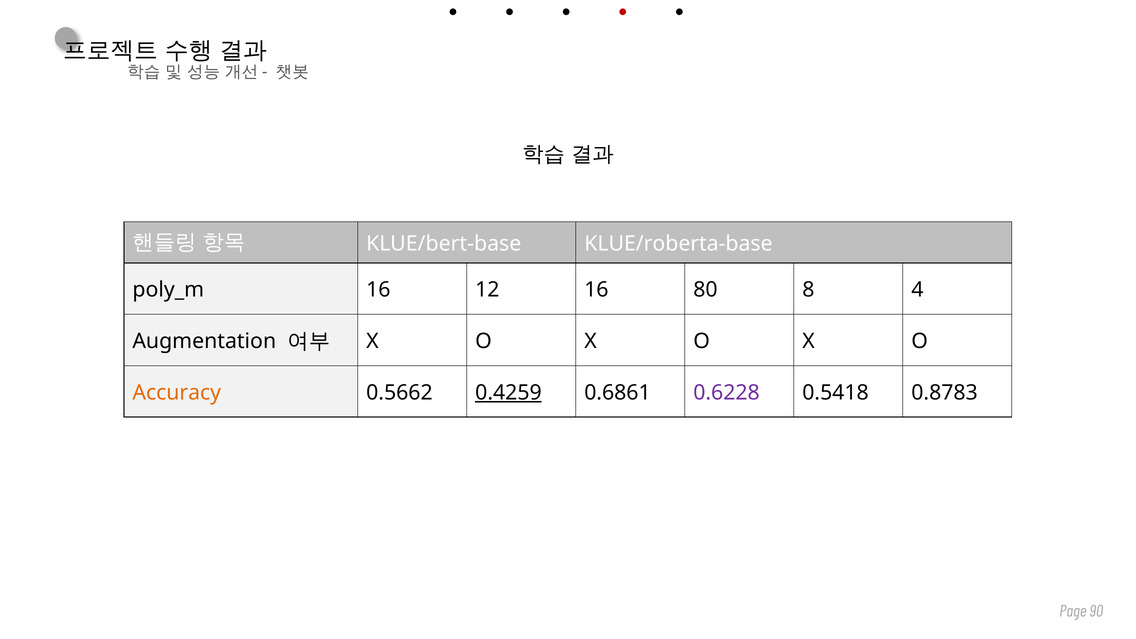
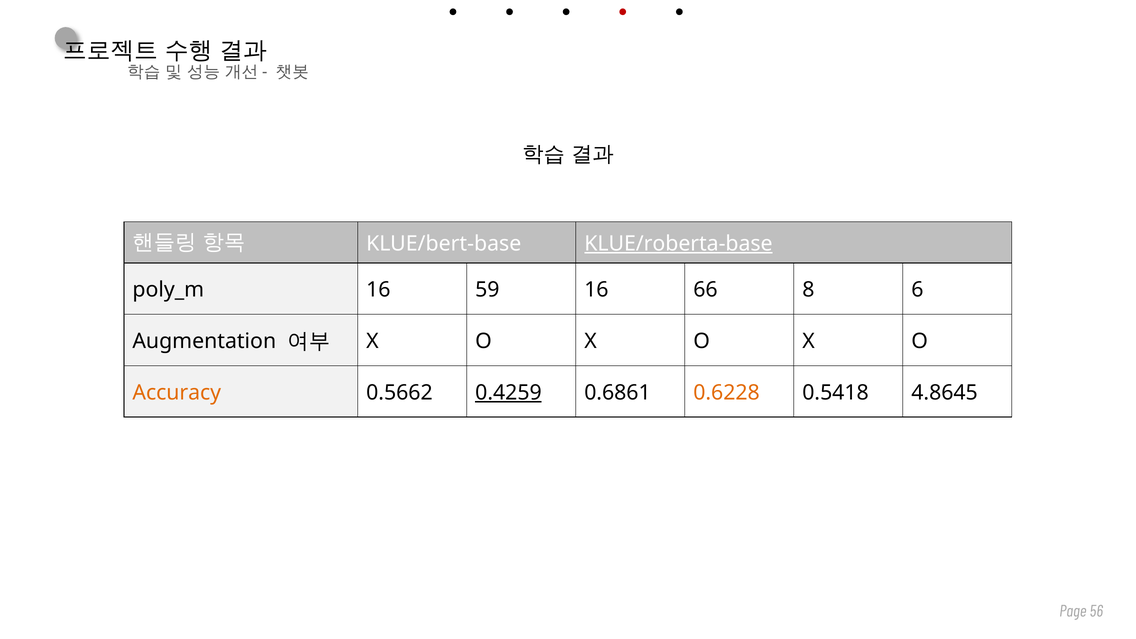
KLUE/roberta-base underline: none -> present
12: 12 -> 59
80: 80 -> 66
4: 4 -> 6
0.6228 colour: purple -> orange
0.8783: 0.8783 -> 4.8645
90: 90 -> 56
